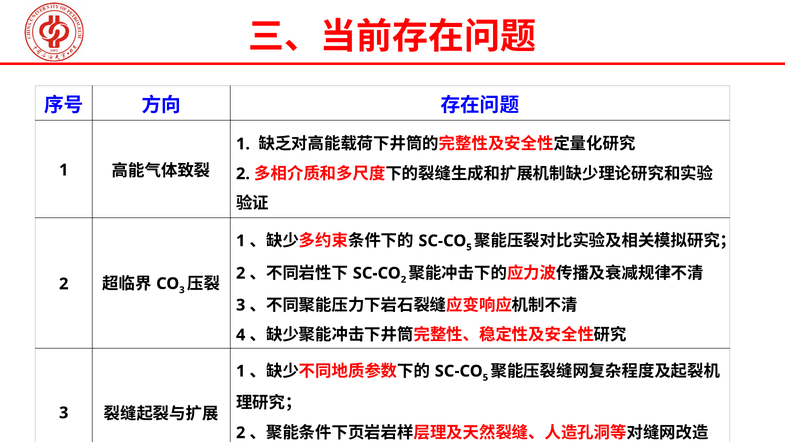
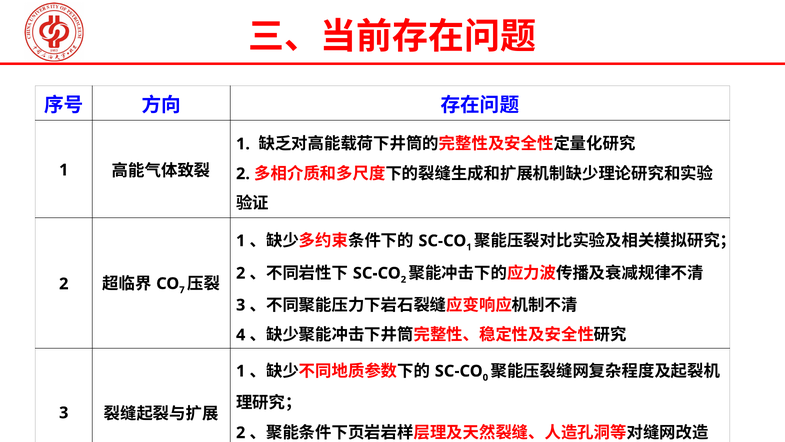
5 at (469, 247): 5 -> 1
3 at (182, 290): 3 -> 7
5 at (485, 377): 5 -> 0
